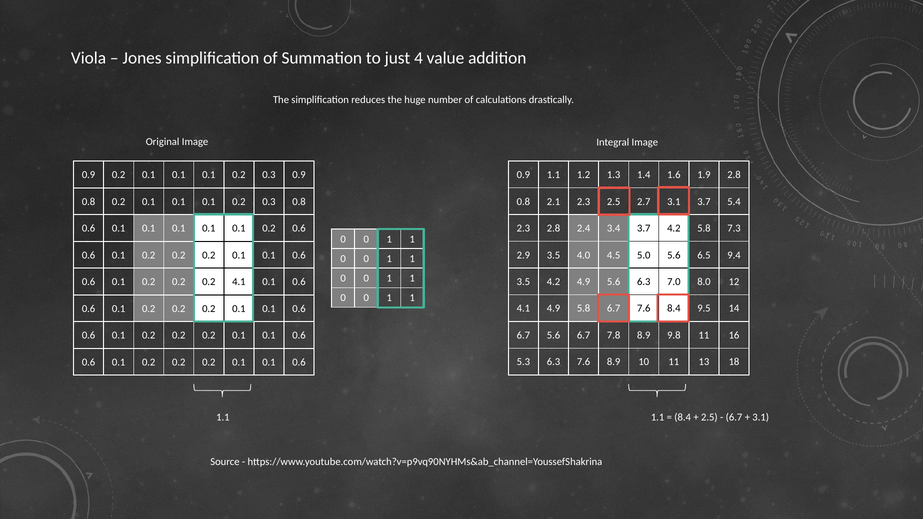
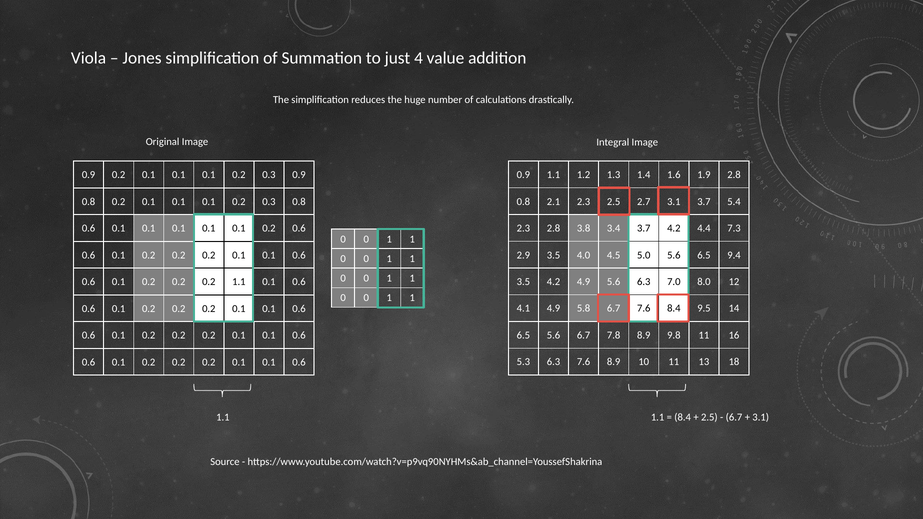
2.4: 2.4 -> 3.8
4.2 5.8: 5.8 -> 4.4
0.2 4.1: 4.1 -> 1.1
6.7 at (523, 335): 6.7 -> 6.5
